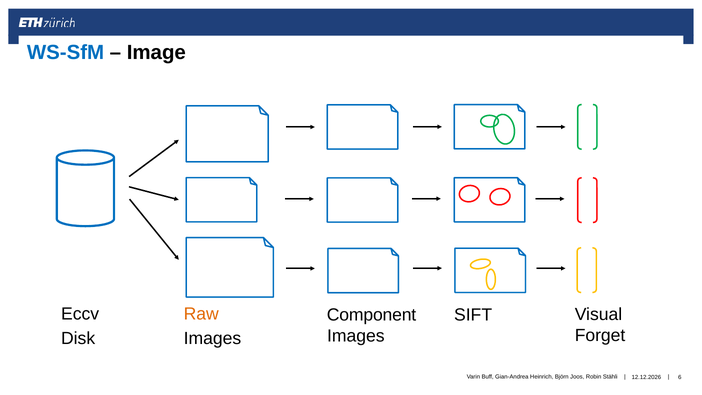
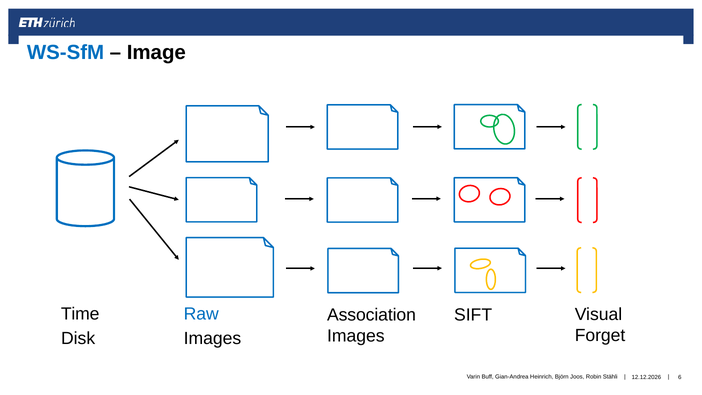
Raw colour: orange -> blue
Eccv: Eccv -> Time
Component: Component -> Association
